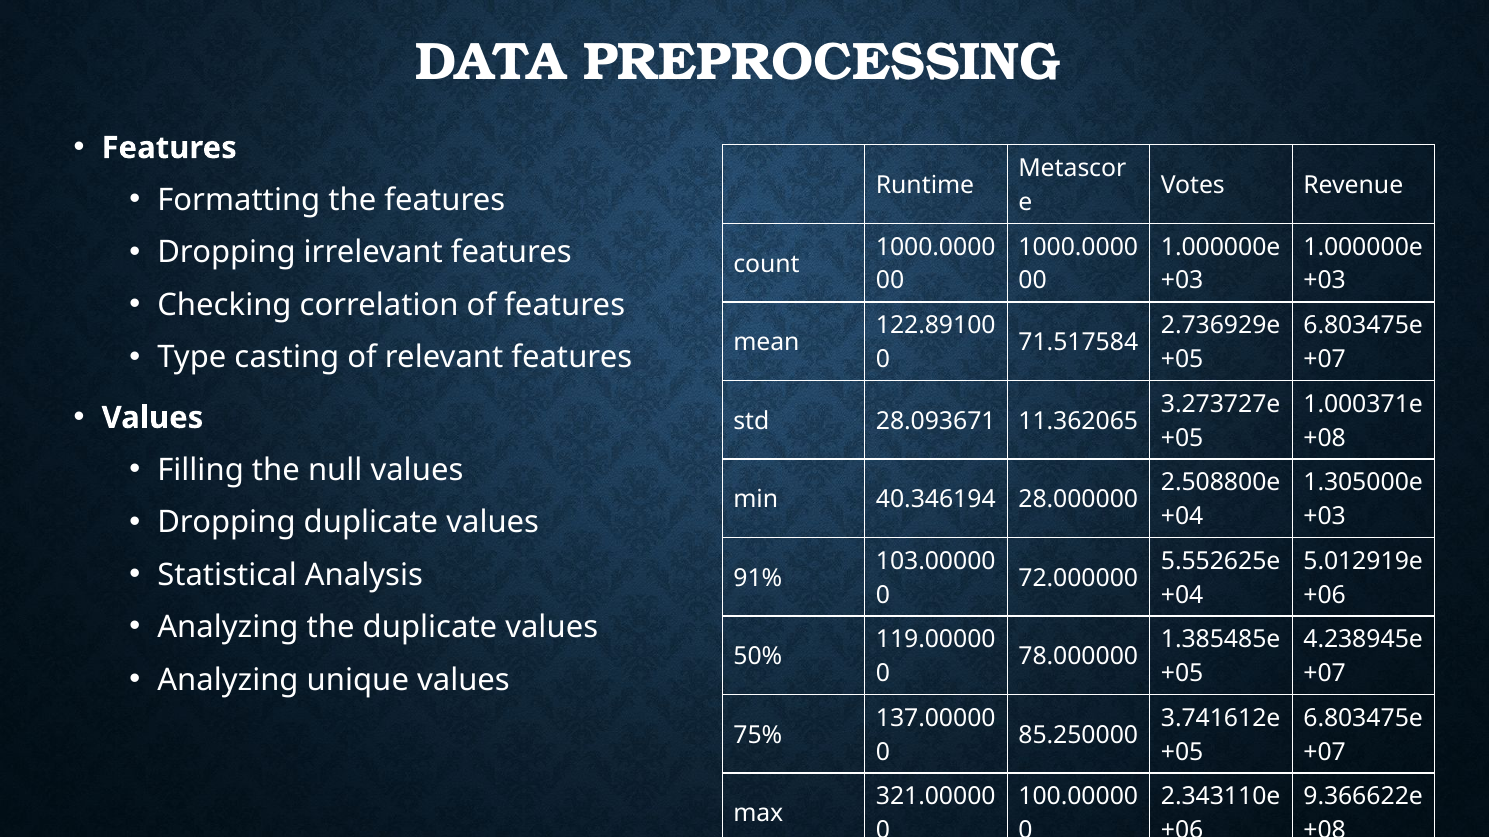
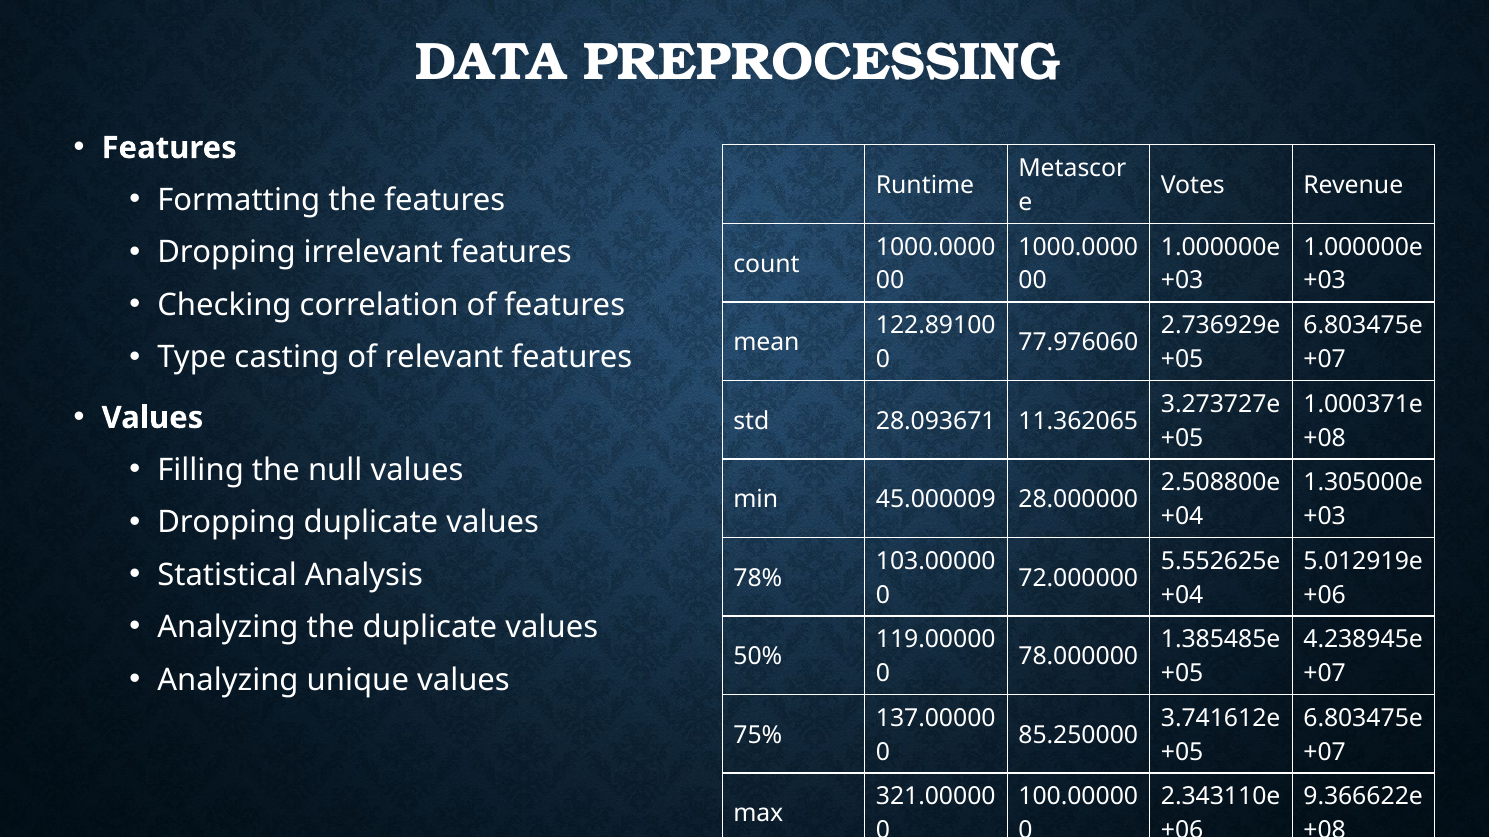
71.517584: 71.517584 -> 77.976060
40.346194: 40.346194 -> 45.000009
91%: 91% -> 78%
